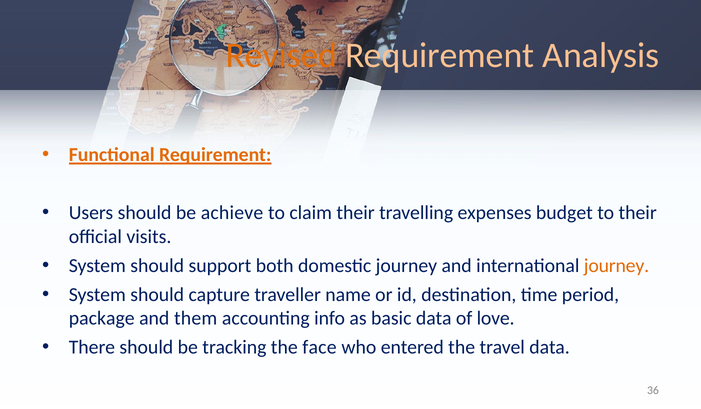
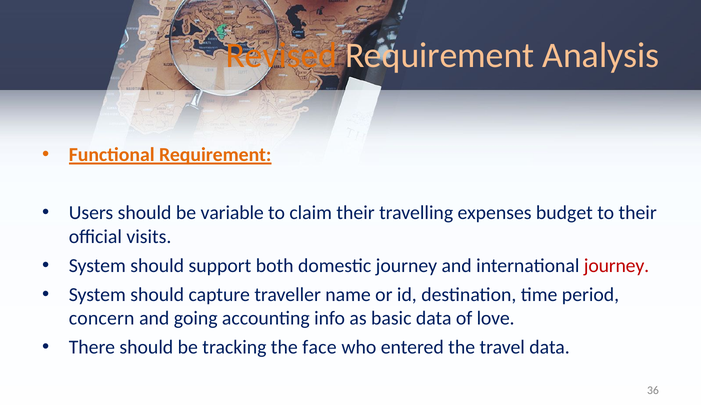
achieve: achieve -> variable
journey at (616, 265) colour: orange -> red
package: package -> concern
them: them -> going
